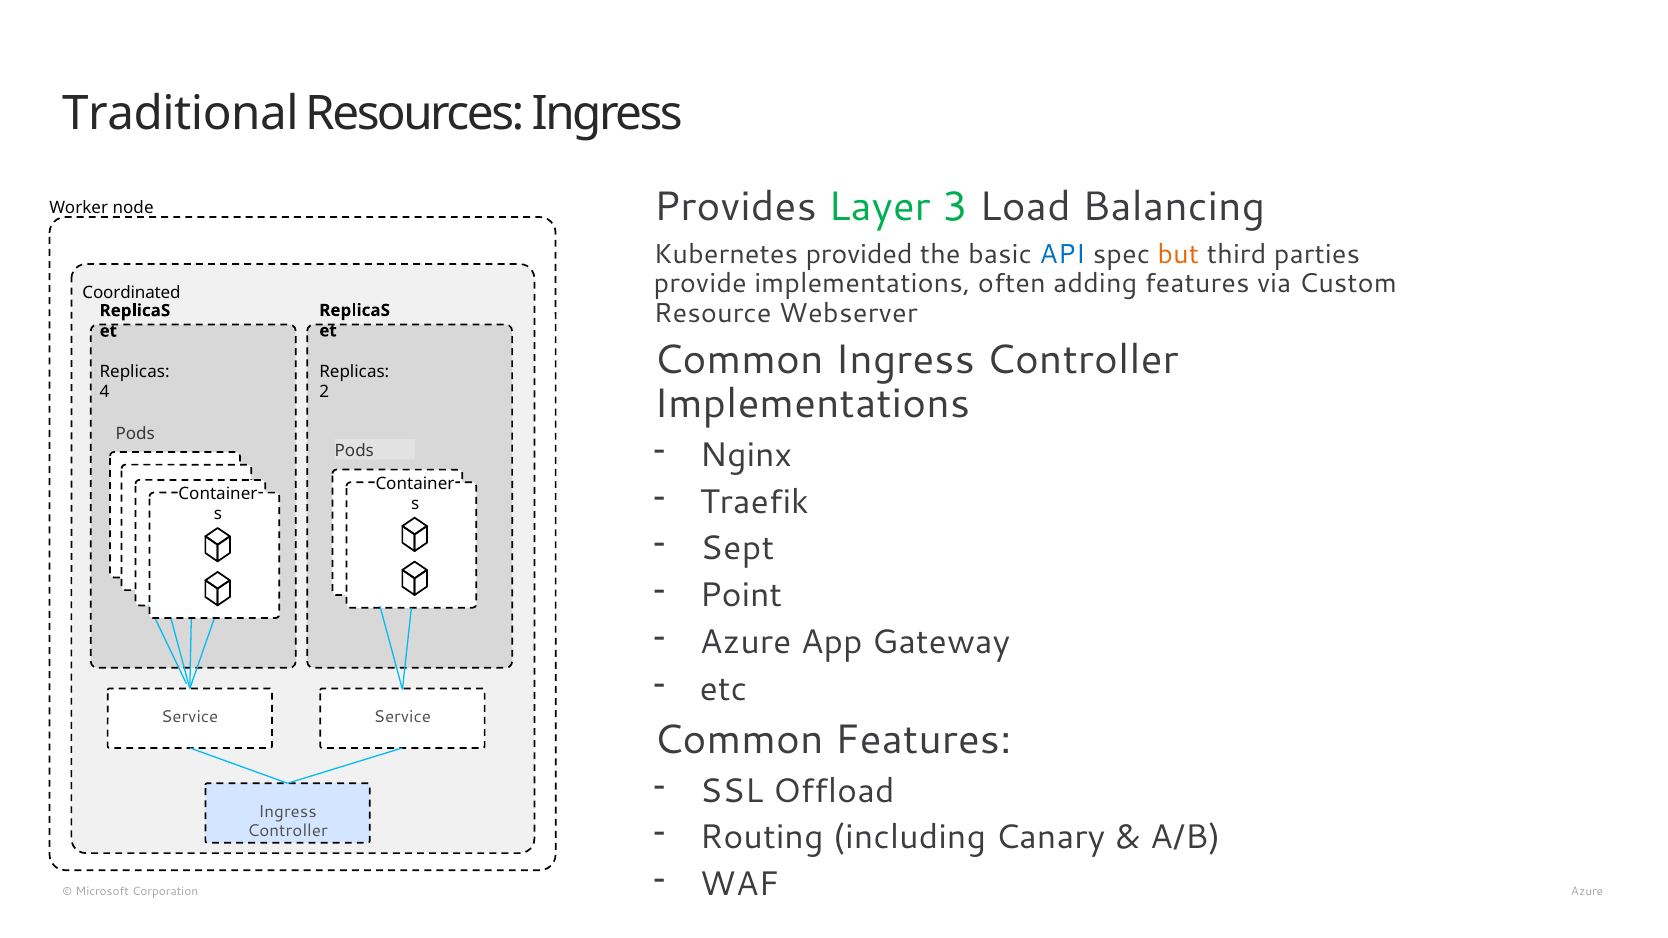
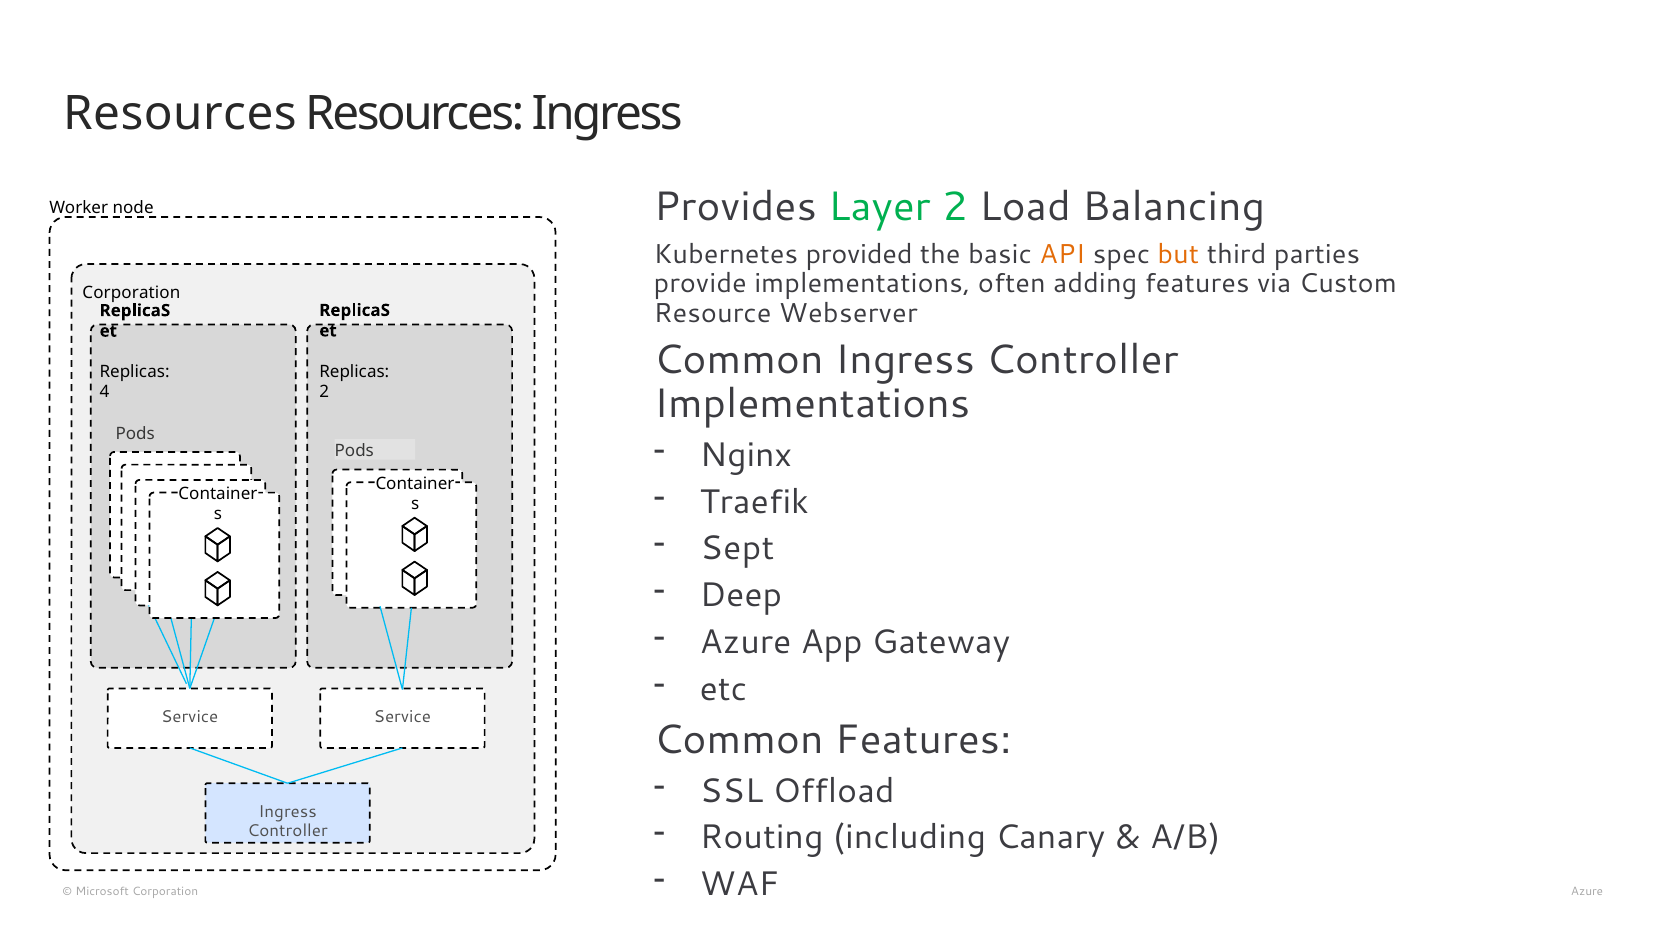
Traditional at (180, 114): Traditional -> Resources
Layer 3: 3 -> 2
API colour: blue -> orange
Coordinated at (132, 293): Coordinated -> Corporation
Point: Point -> Deep
